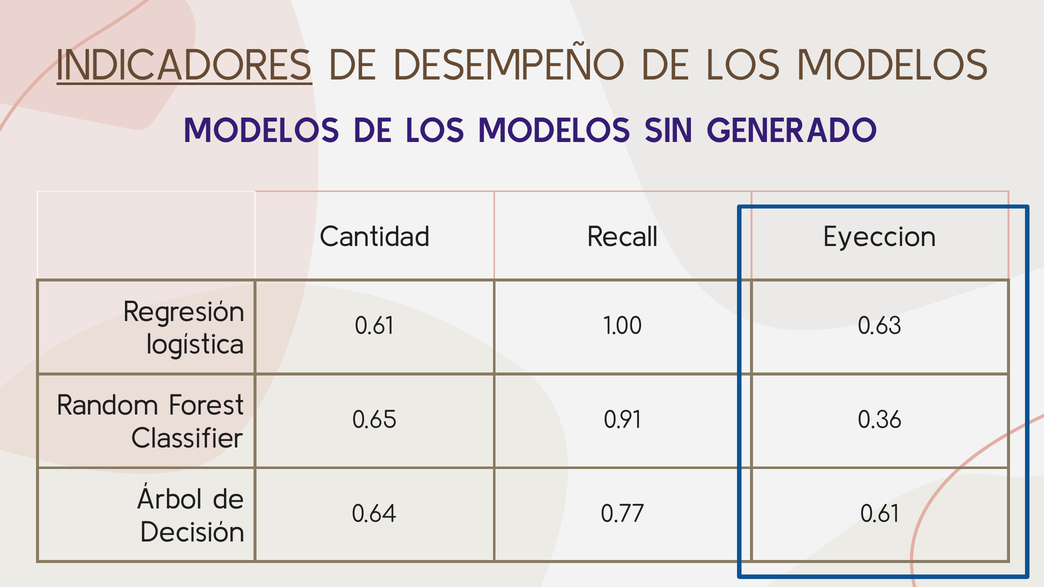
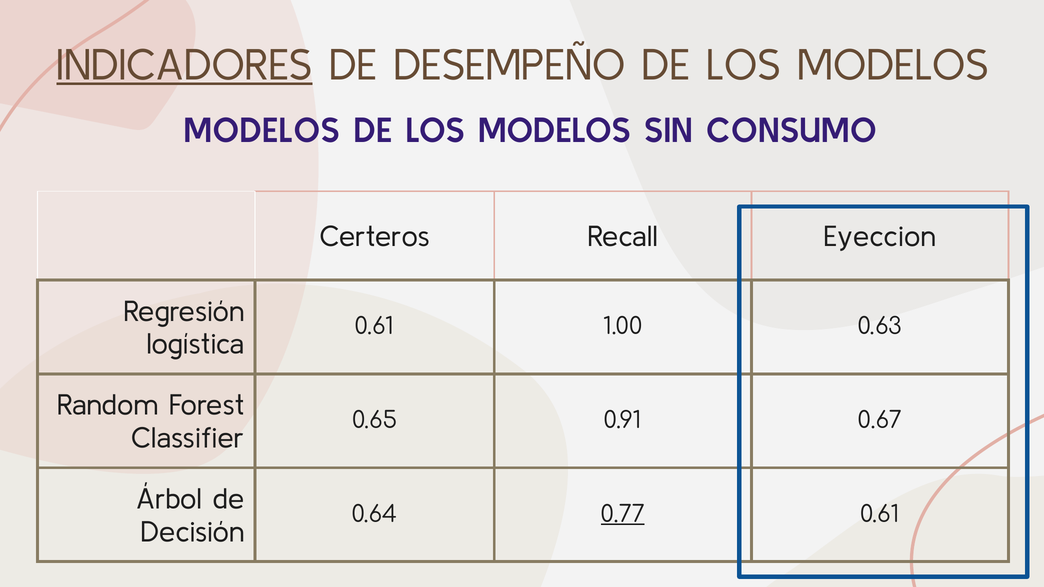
GENERADO: GENERADO -> CONSUMO
Cantidad: Cantidad -> Certeros
0.36: 0.36 -> 0.67
0.77 underline: none -> present
